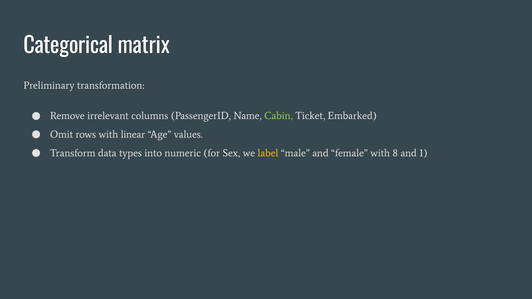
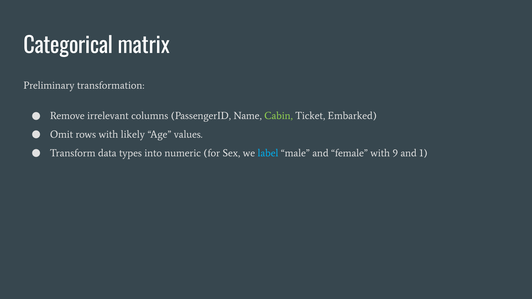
linear: linear -> likely
label colour: yellow -> light blue
8: 8 -> 9
